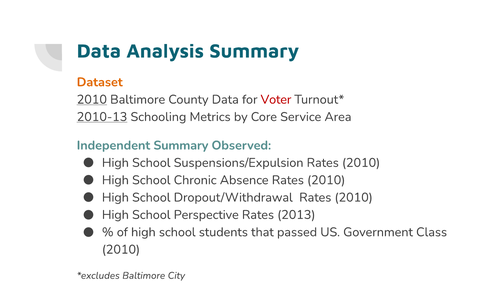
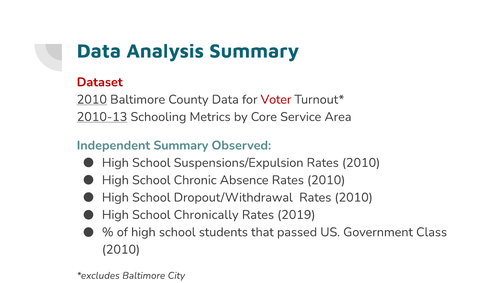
Dataset colour: orange -> red
Perspective: Perspective -> Chronically
2013: 2013 -> 2019
